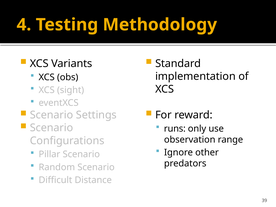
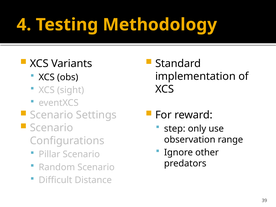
runs: runs -> step
